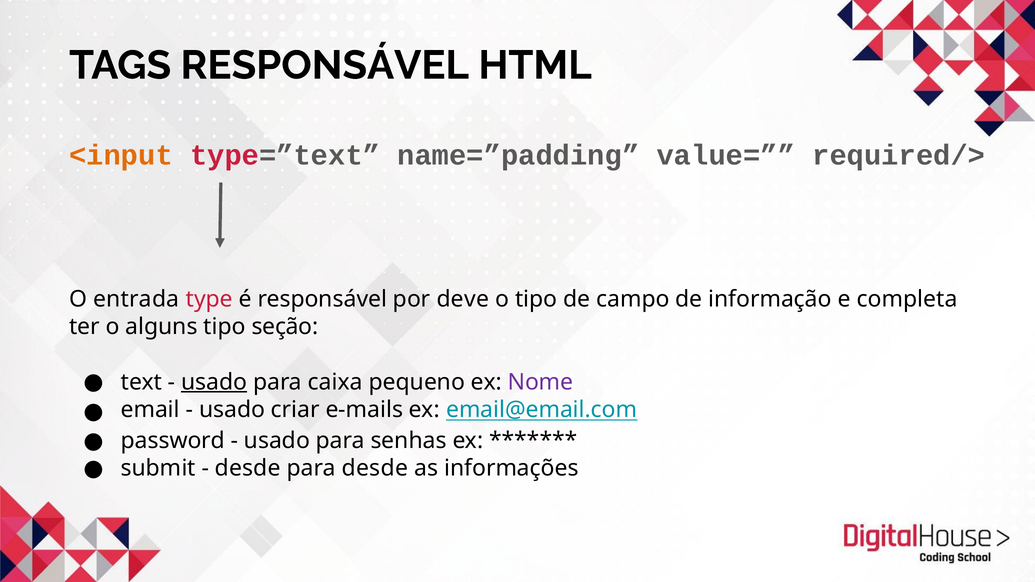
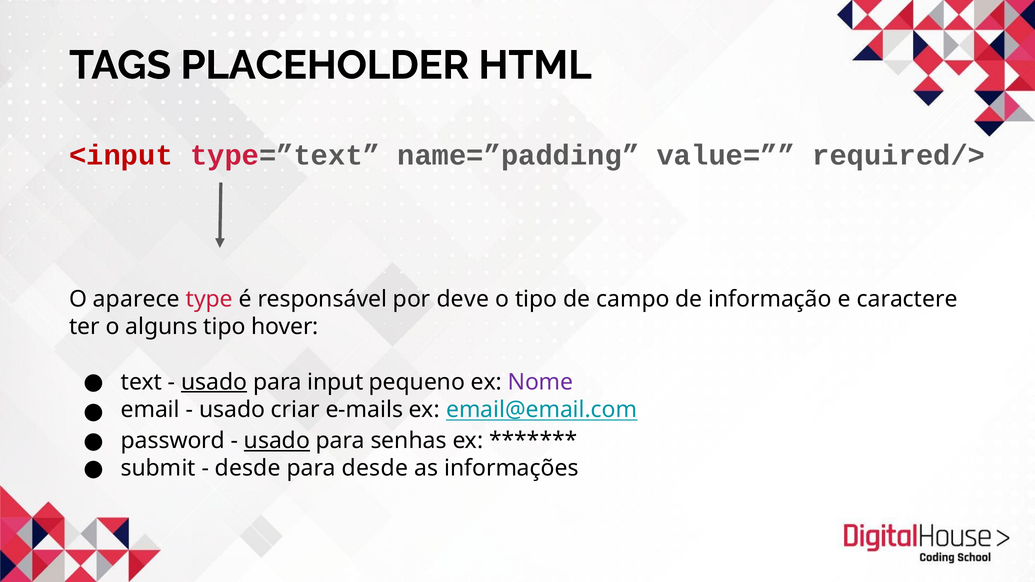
TAGS RESPONSÁVEL: RESPONSÁVEL -> PLACEHOLDER
<input colour: orange -> red
entrada: entrada -> aparece
completa: completa -> caractere
seção: seção -> hover
caixa: caixa -> input
usado at (277, 441) underline: none -> present
